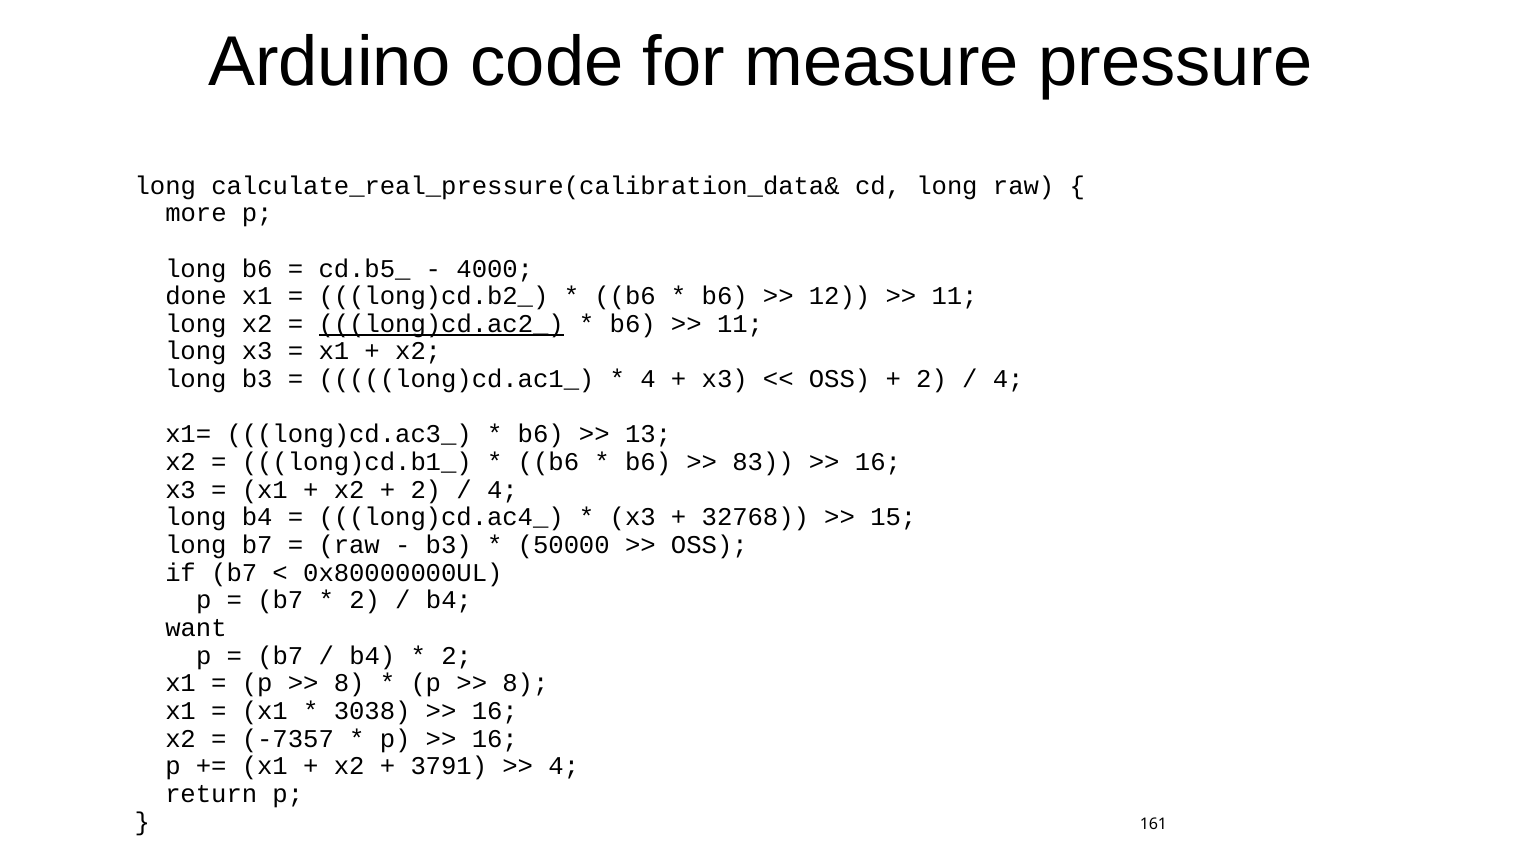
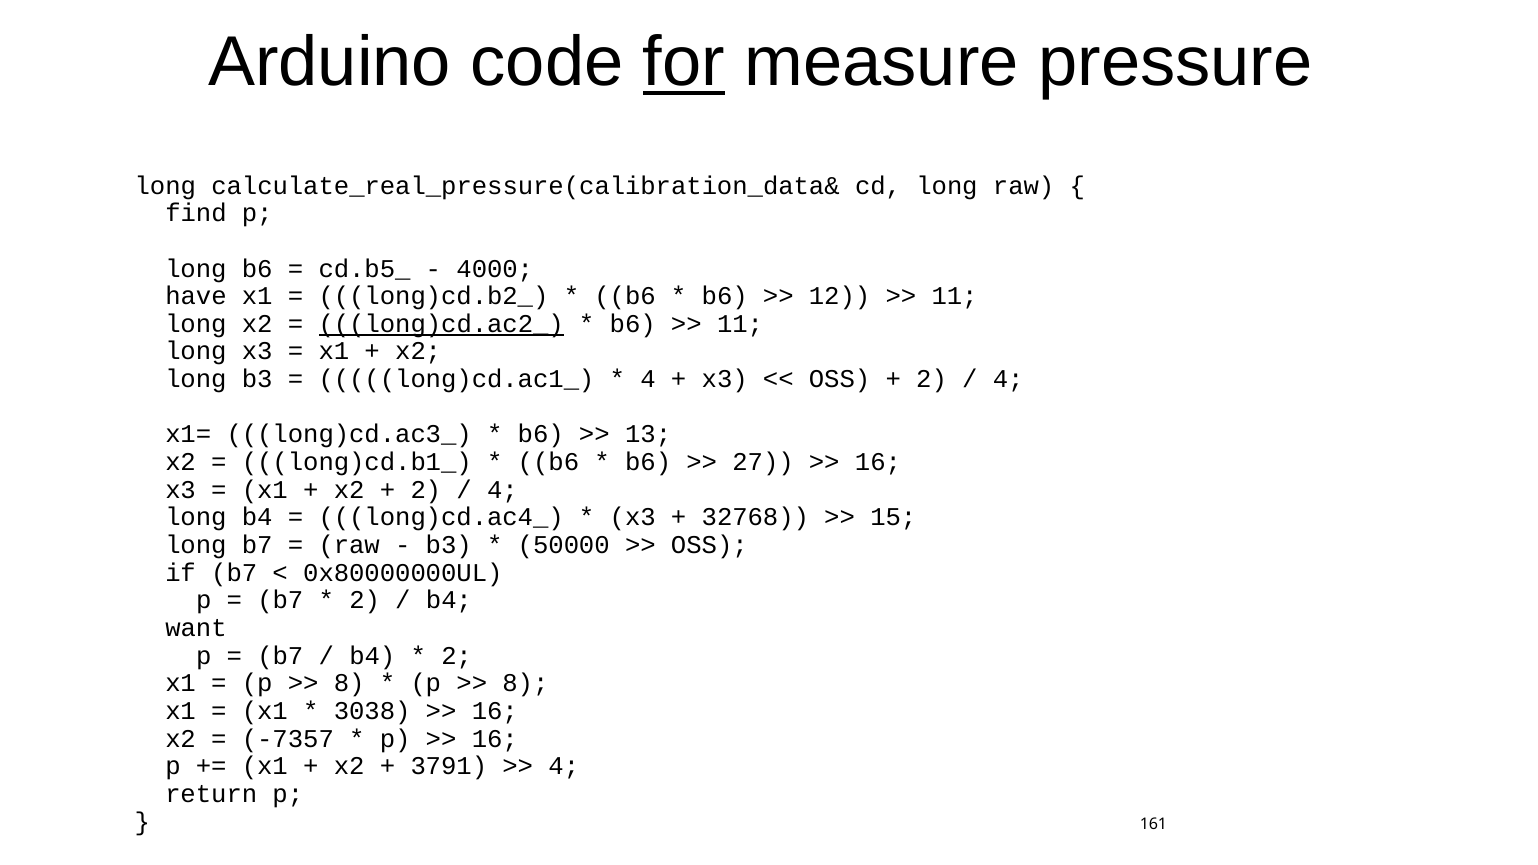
for underline: none -> present
more: more -> find
done: done -> have
83: 83 -> 27
